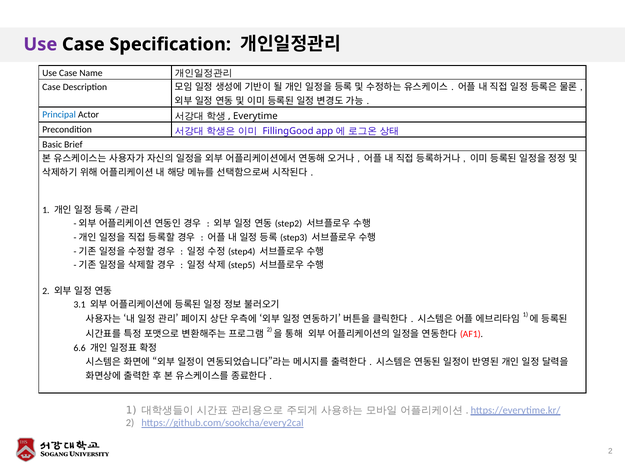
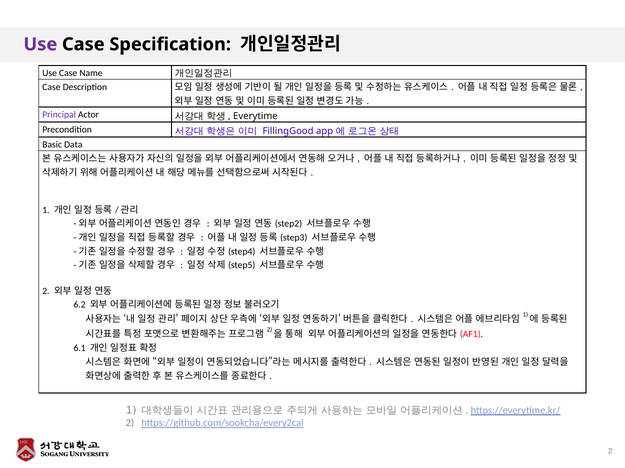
Principal colour: blue -> purple
Brief: Brief -> Data
3.1: 3.1 -> 6.2
6.6: 6.6 -> 6.1
